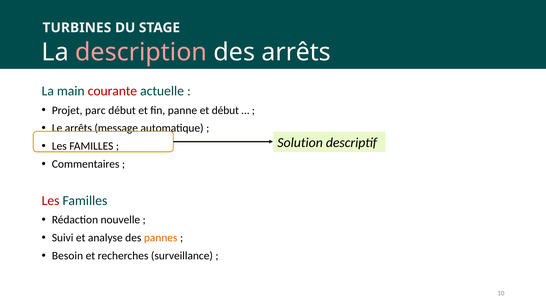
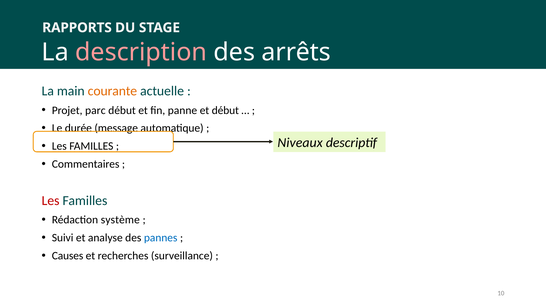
TURBINES: TURBINES -> RAPPORTS
courante colour: red -> orange
Le arrêts: arrêts -> durée
Solution: Solution -> Niveaux
nouvelle: nouvelle -> système
pannes colour: orange -> blue
Besoin: Besoin -> Causes
